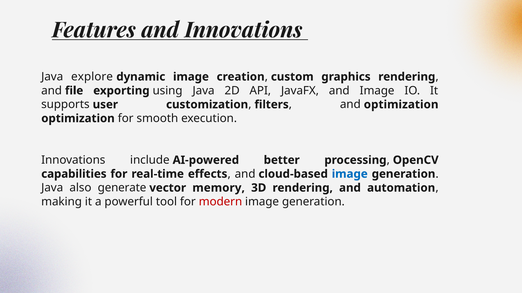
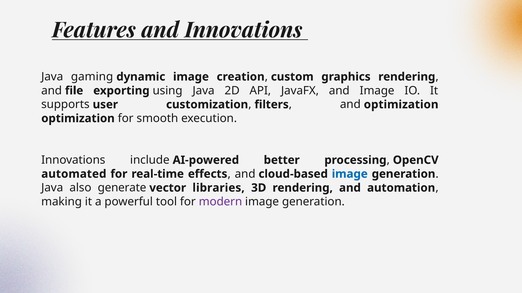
explore: explore -> gaming
capabilities: capabilities -> automated
memory: memory -> libraries
modern colour: red -> purple
